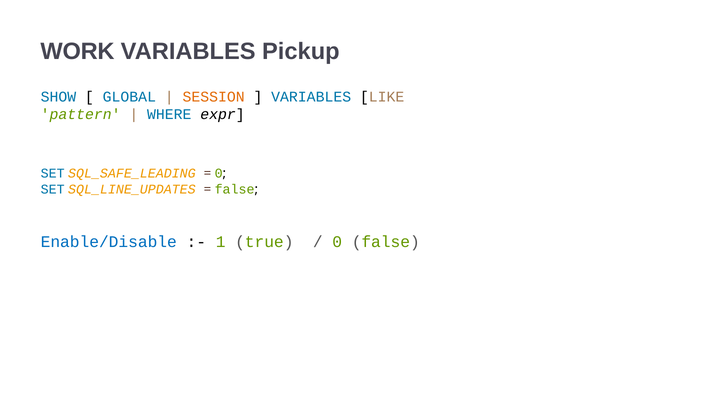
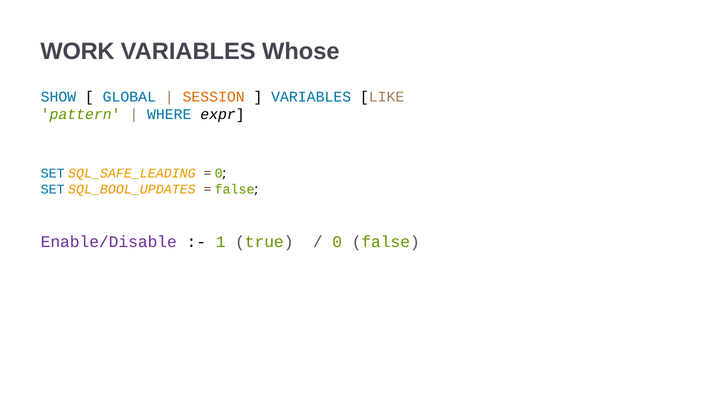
Pickup: Pickup -> Whose
SQL_LINE_UPDATES: SQL_LINE_UPDATES -> SQL_BOOL_UPDATES
Enable/Disable colour: blue -> purple
